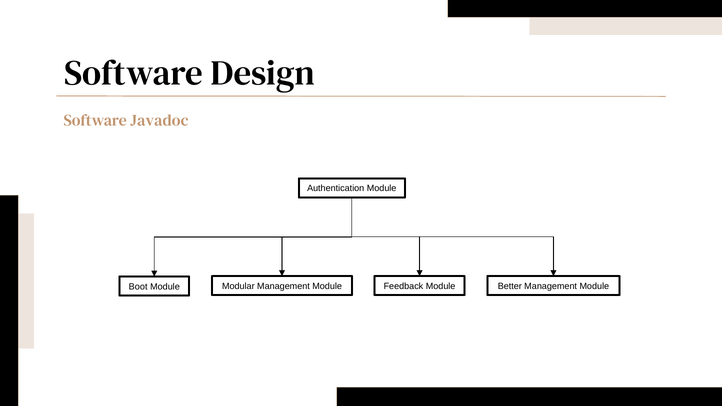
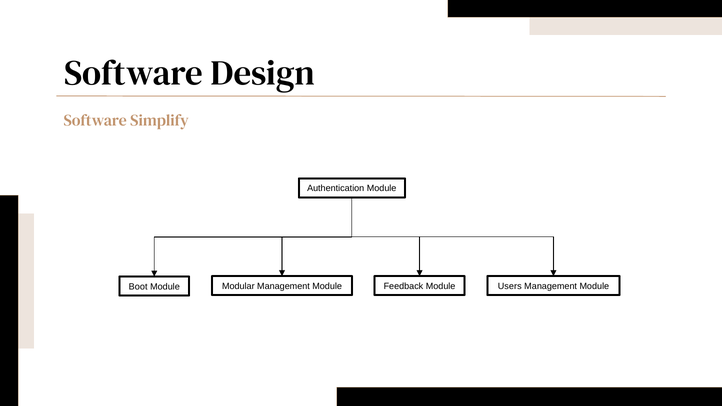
Javadoc: Javadoc -> Simplify
Better: Better -> Users
